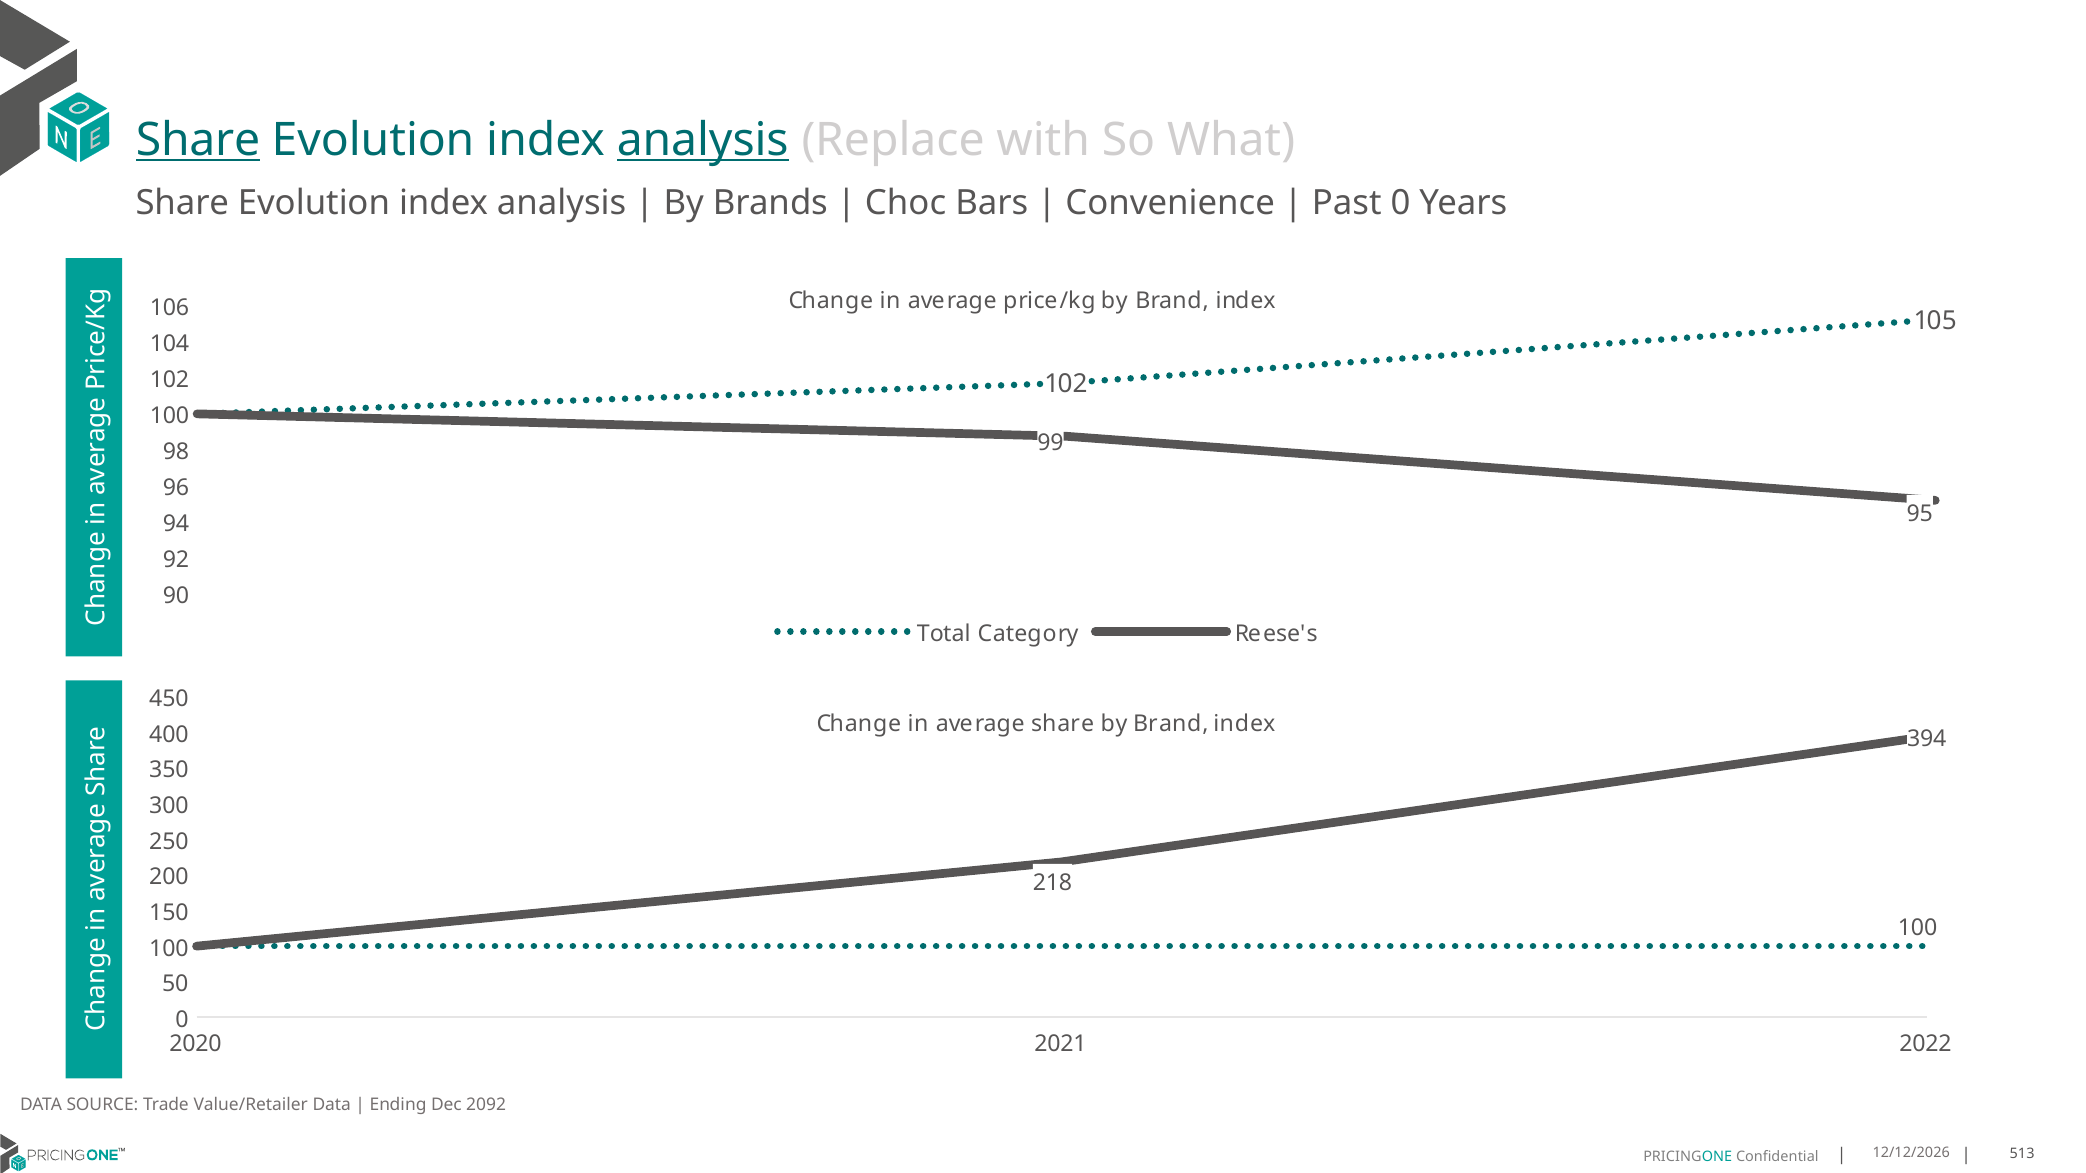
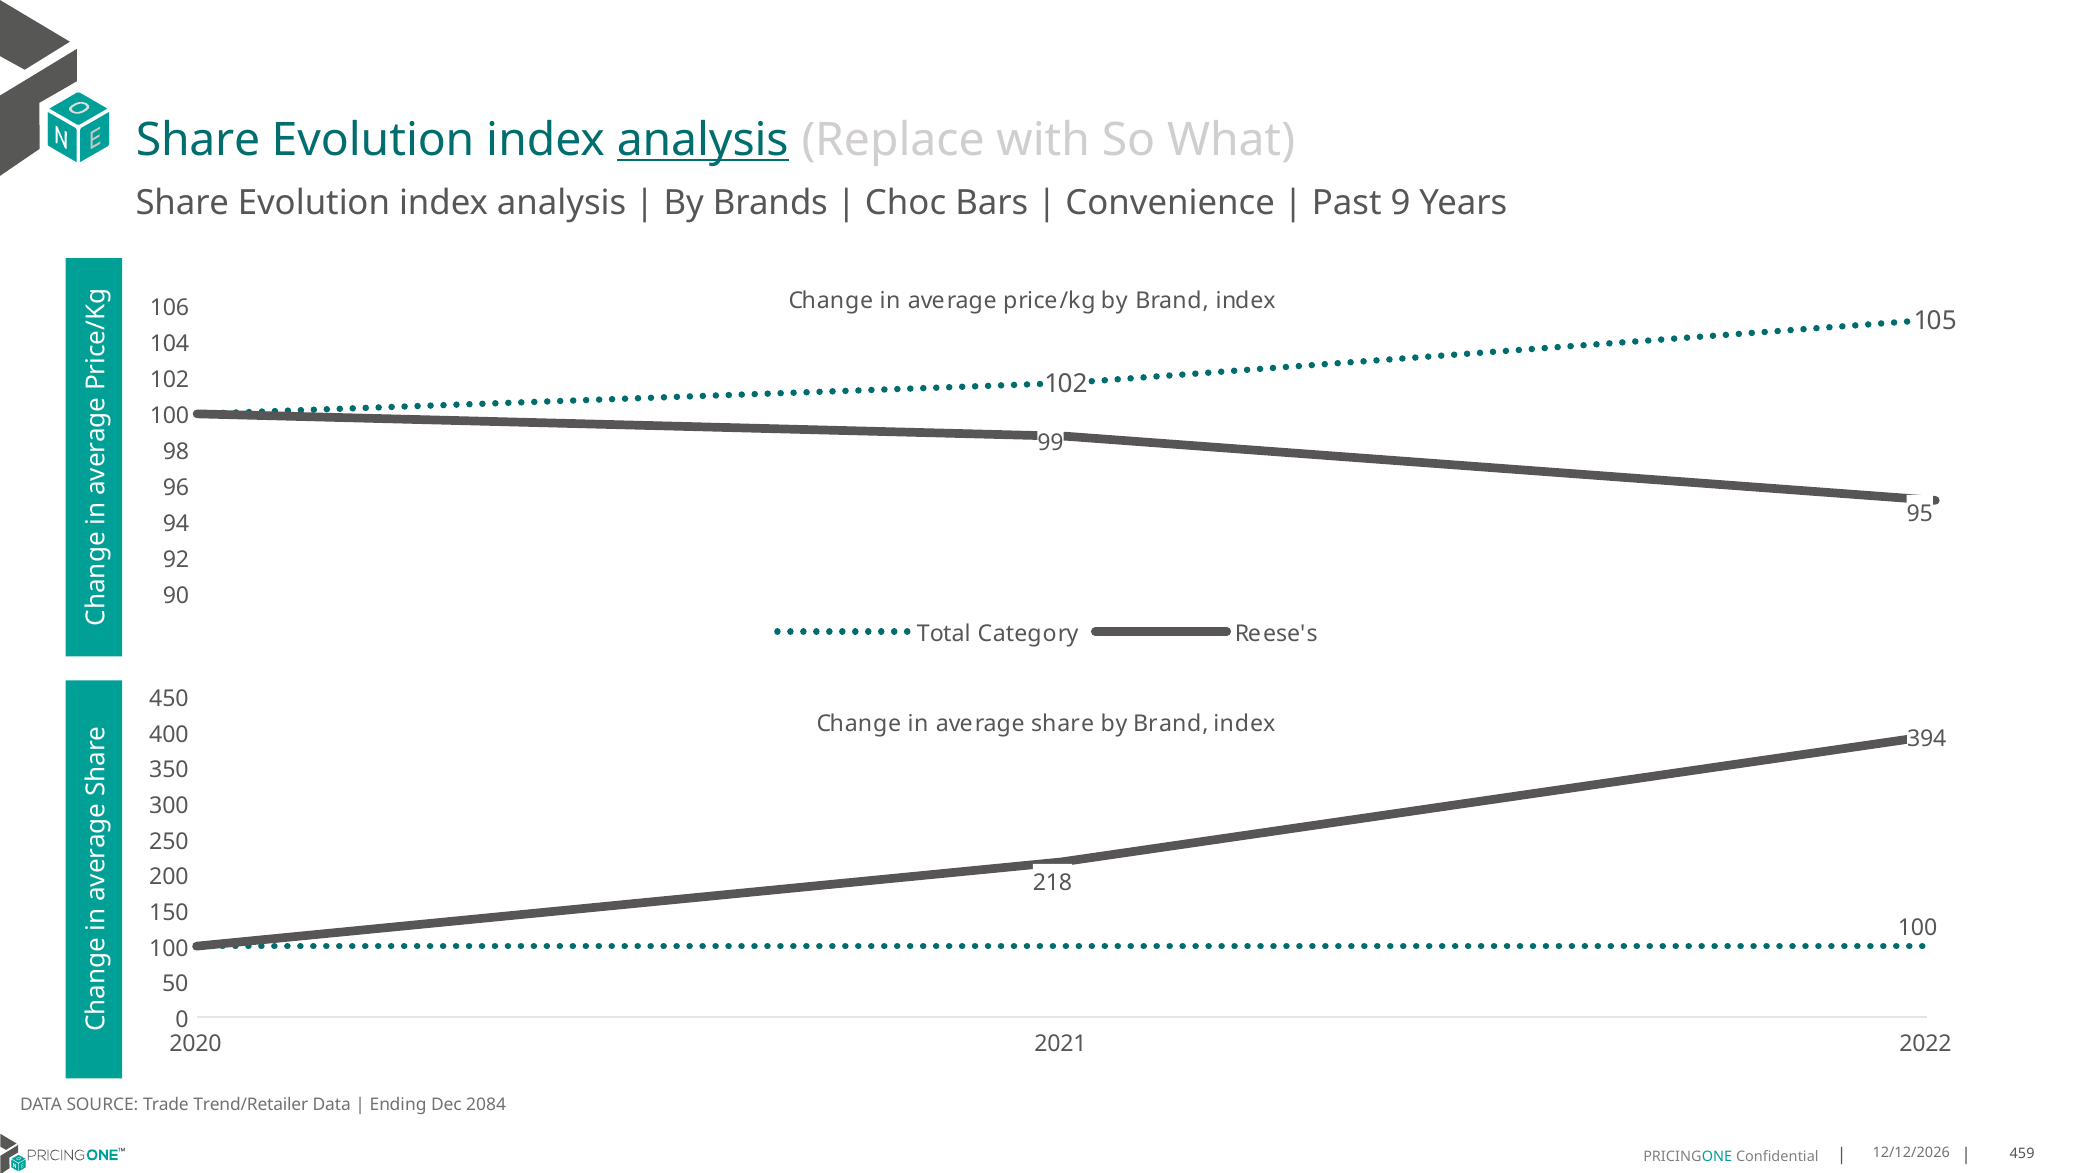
Share at (198, 140) underline: present -> none
Past 0: 0 -> 9
Value/Retailer: Value/Retailer -> Trend/Retailer
2092: 2092 -> 2084
513: 513 -> 459
